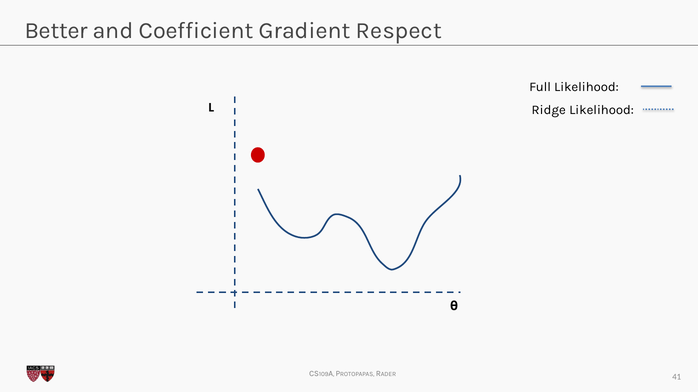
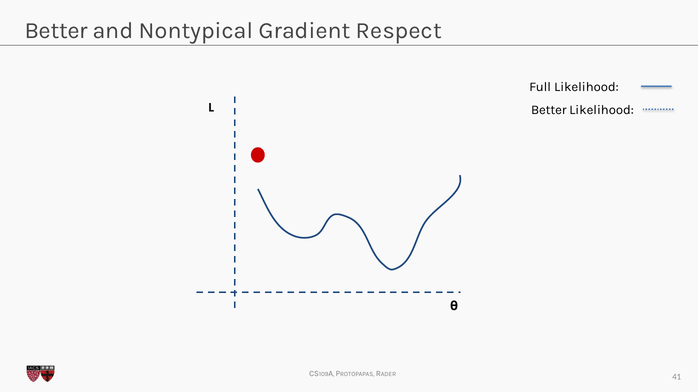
Coefficient: Coefficient -> Nontypical
Ridge at (549, 110): Ridge -> Better
